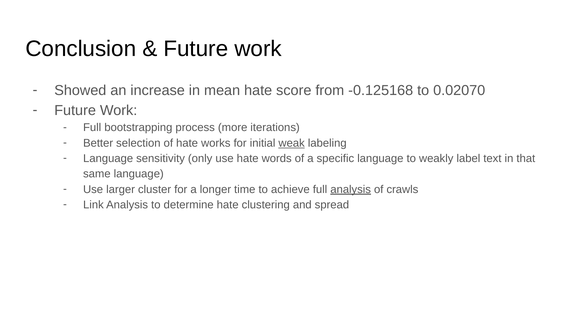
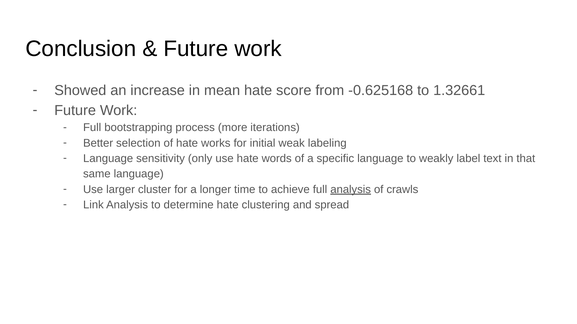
-0.125168: -0.125168 -> -0.625168
0.02070: 0.02070 -> 1.32661
weak underline: present -> none
